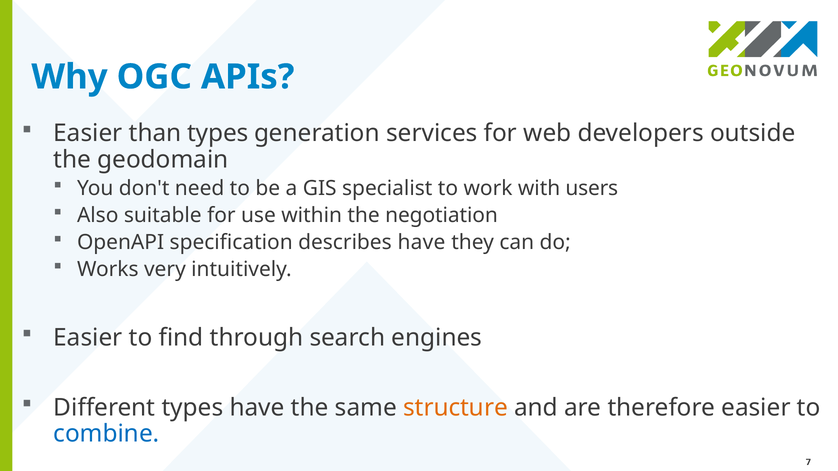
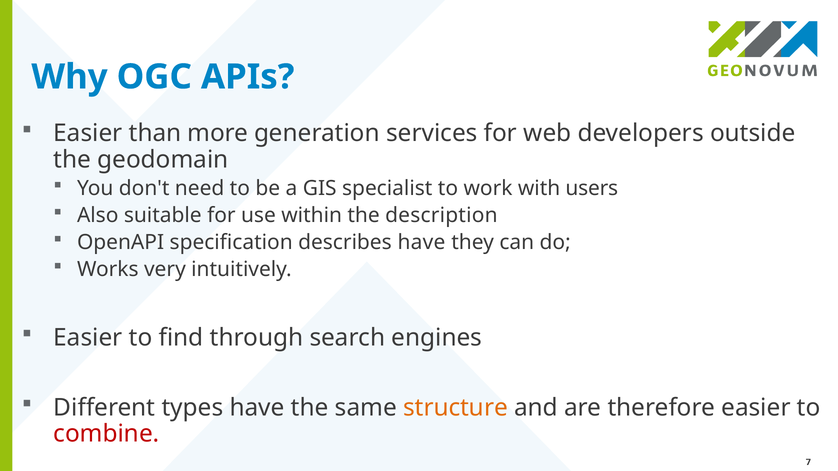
than types: types -> more
negotiation: negotiation -> description
combine colour: blue -> red
